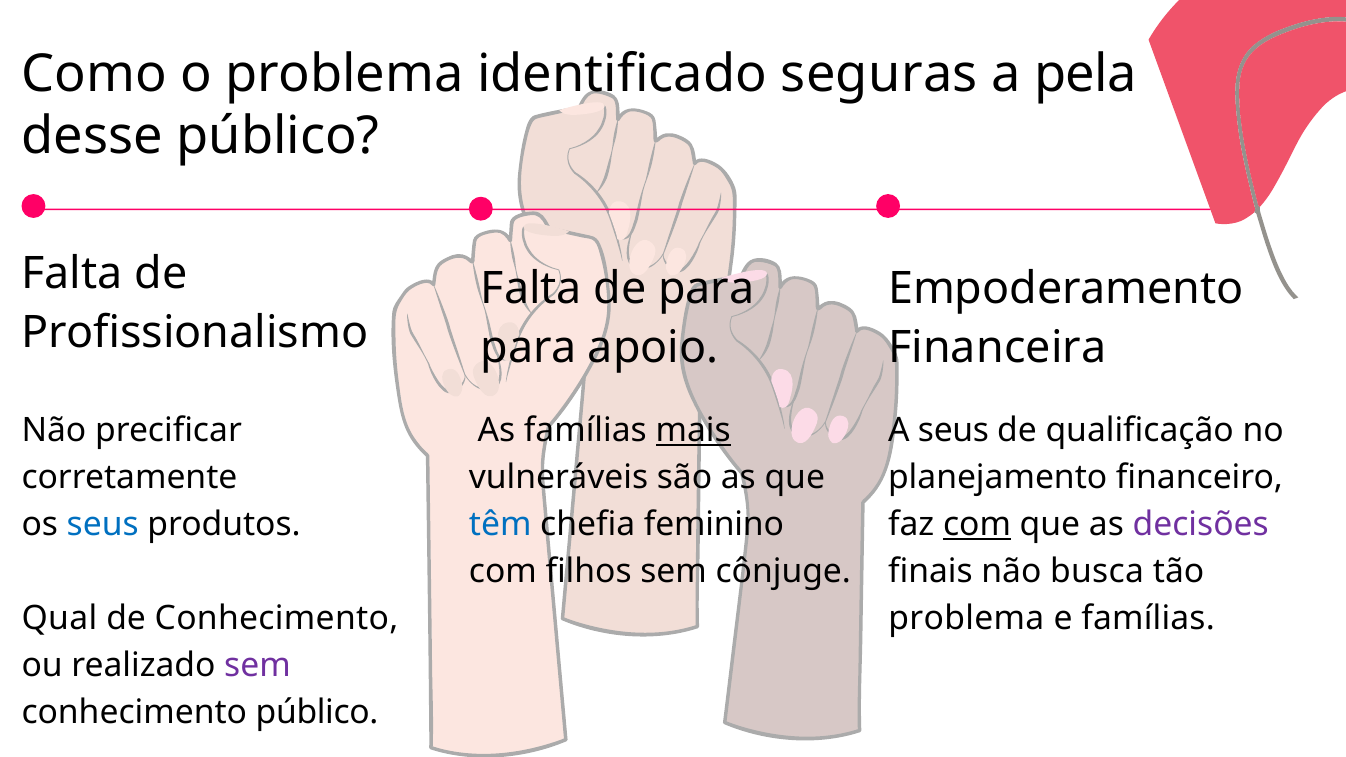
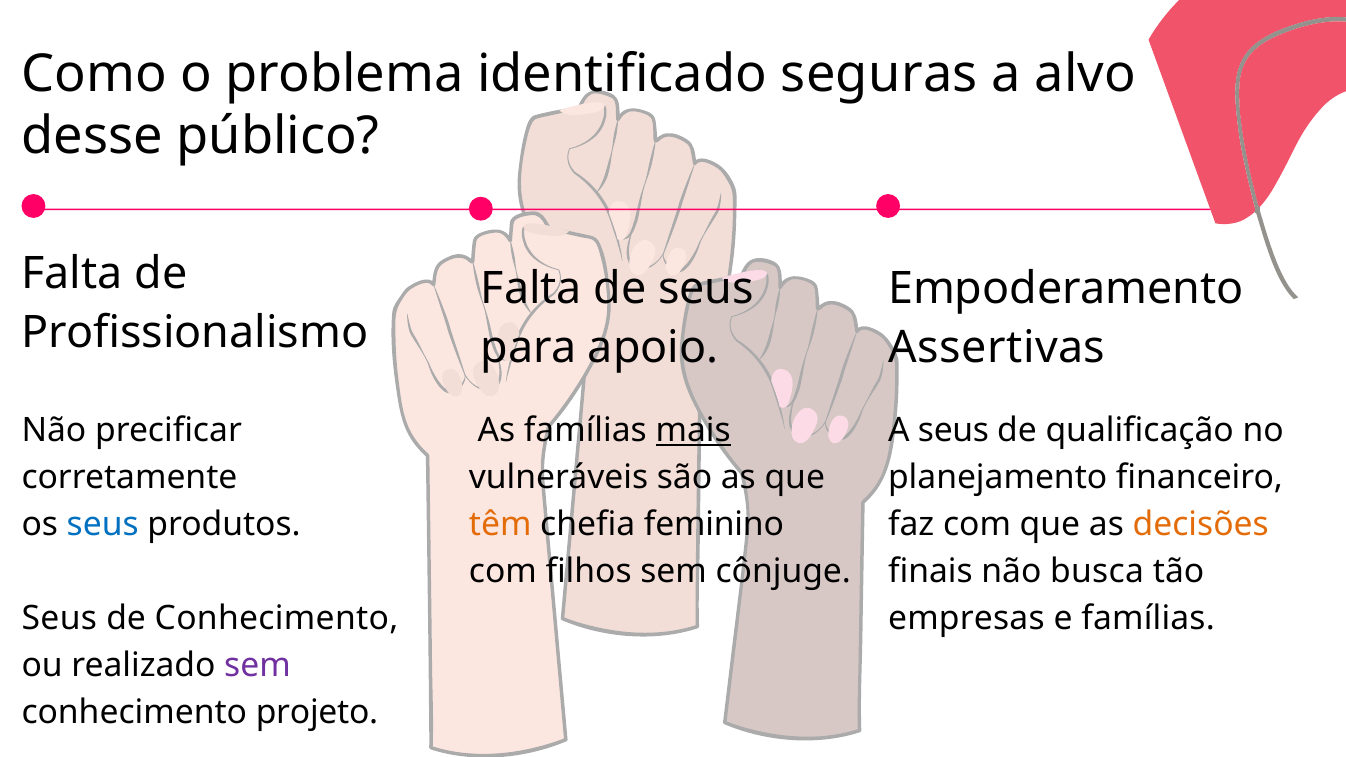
pela: pela -> alvo
de para: para -> seus
Financeira: Financeira -> Assertivas
têm colour: blue -> orange
com at (977, 525) underline: present -> none
decisões colour: purple -> orange
Qual at (59, 619): Qual -> Seus
problema at (966, 619): problema -> empresas
conhecimento público: público -> projeto
